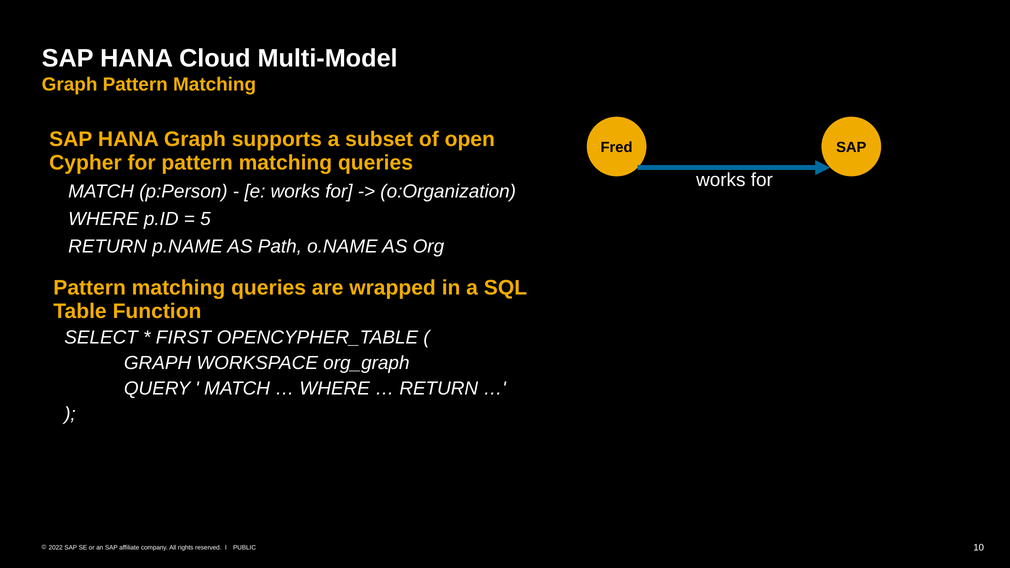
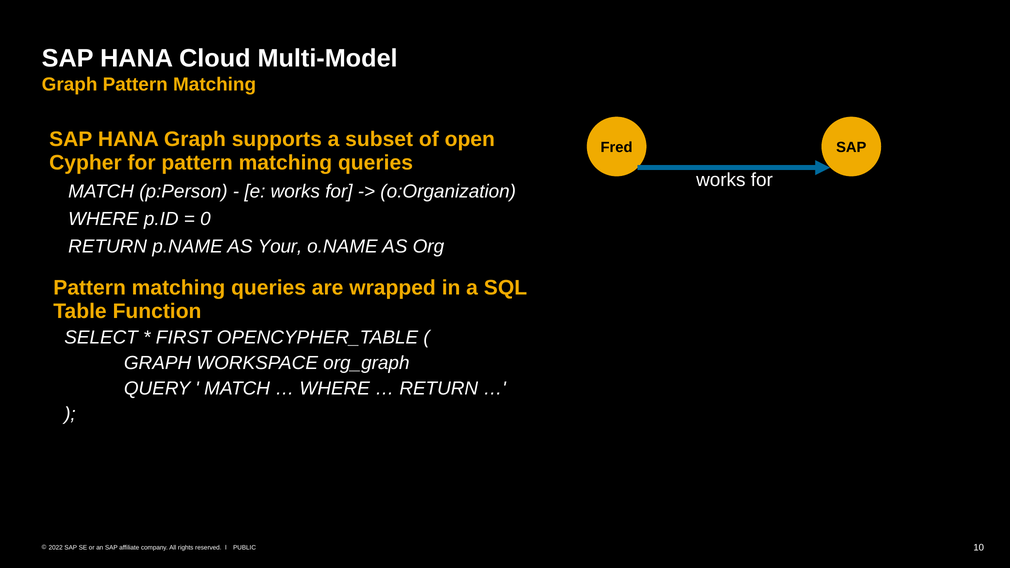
5: 5 -> 0
Path: Path -> Your
